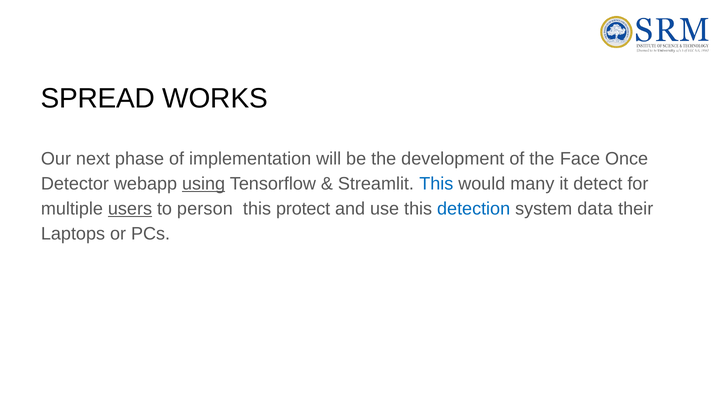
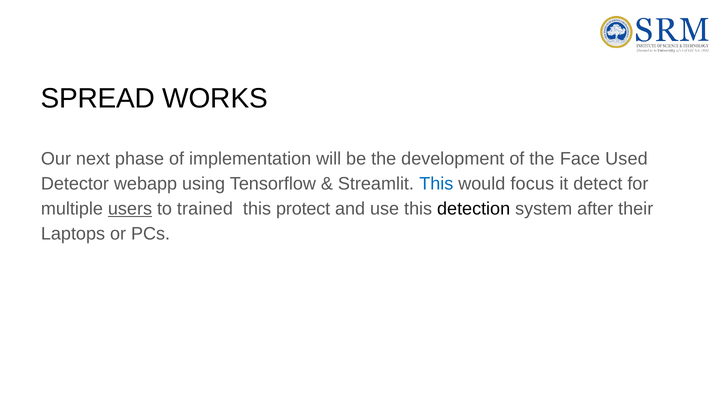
Once: Once -> Used
using underline: present -> none
many: many -> focus
person: person -> trained
detection colour: blue -> black
data: data -> after
